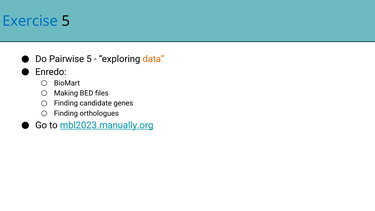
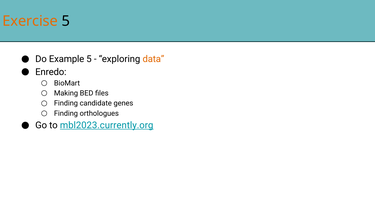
Exercise colour: blue -> orange
Pairwise: Pairwise -> Example
mbl2023.manually.org: mbl2023.manually.org -> mbl2023.currently.org
